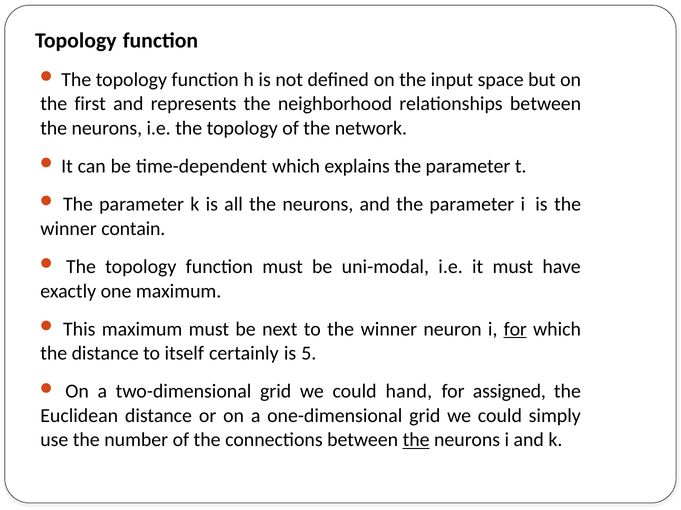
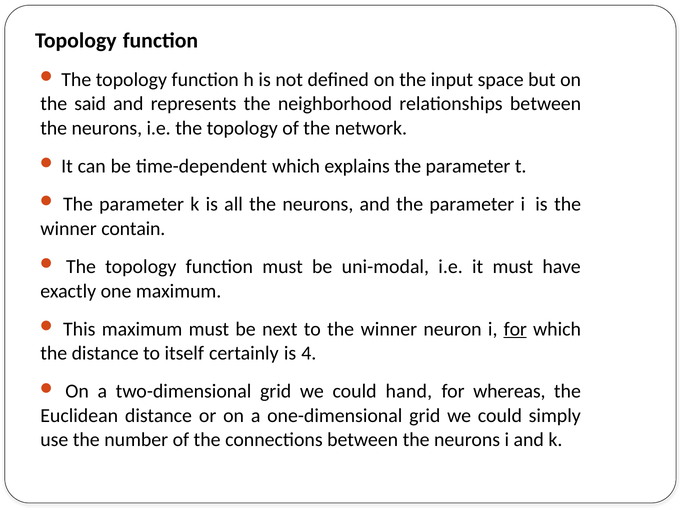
first: first -> said
5: 5 -> 4
assigned: assigned -> whereas
the at (416, 441) underline: present -> none
